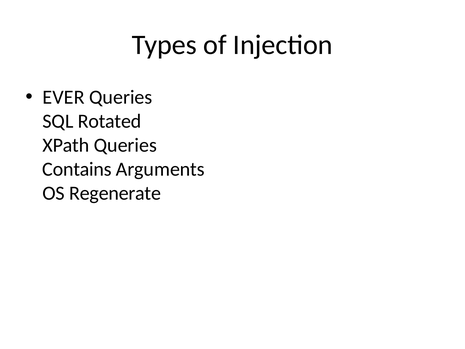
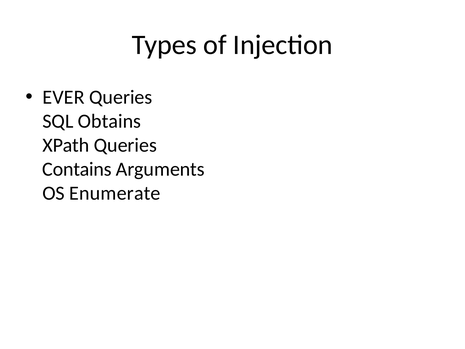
Rotated: Rotated -> Obtains
Regenerate: Regenerate -> Enumerate
